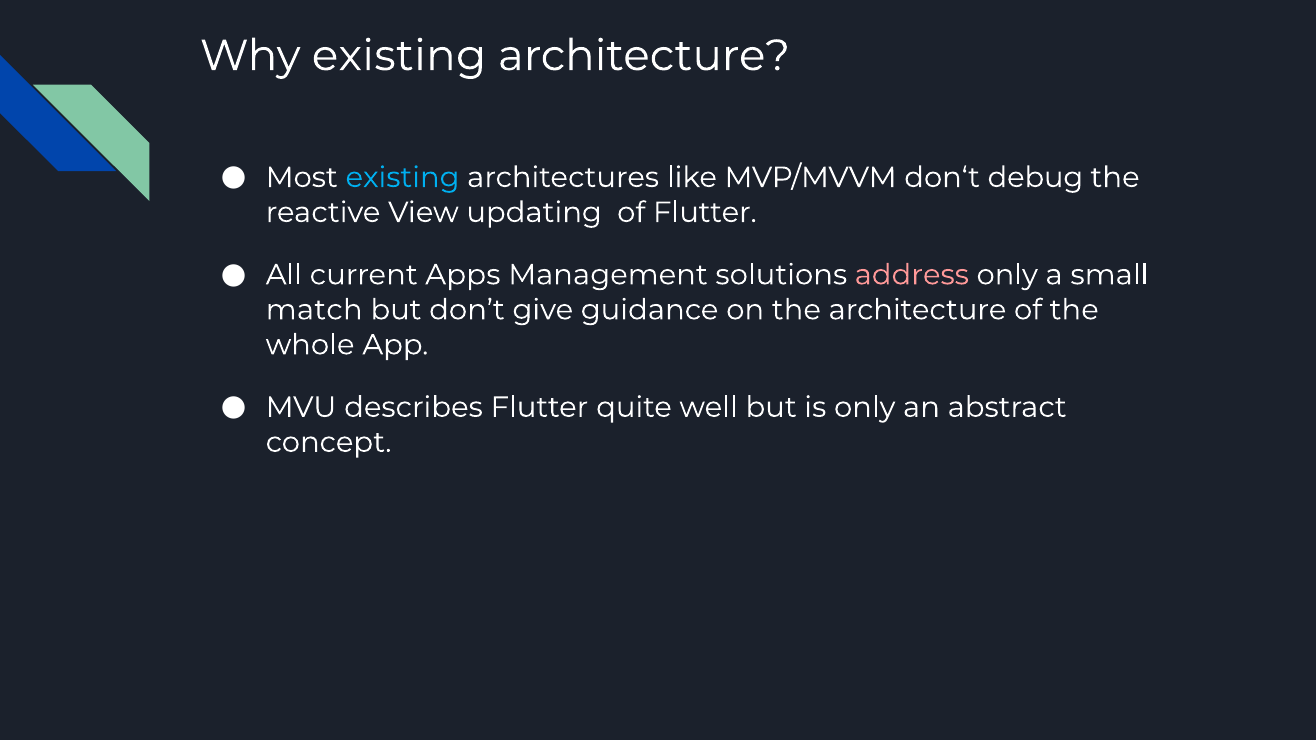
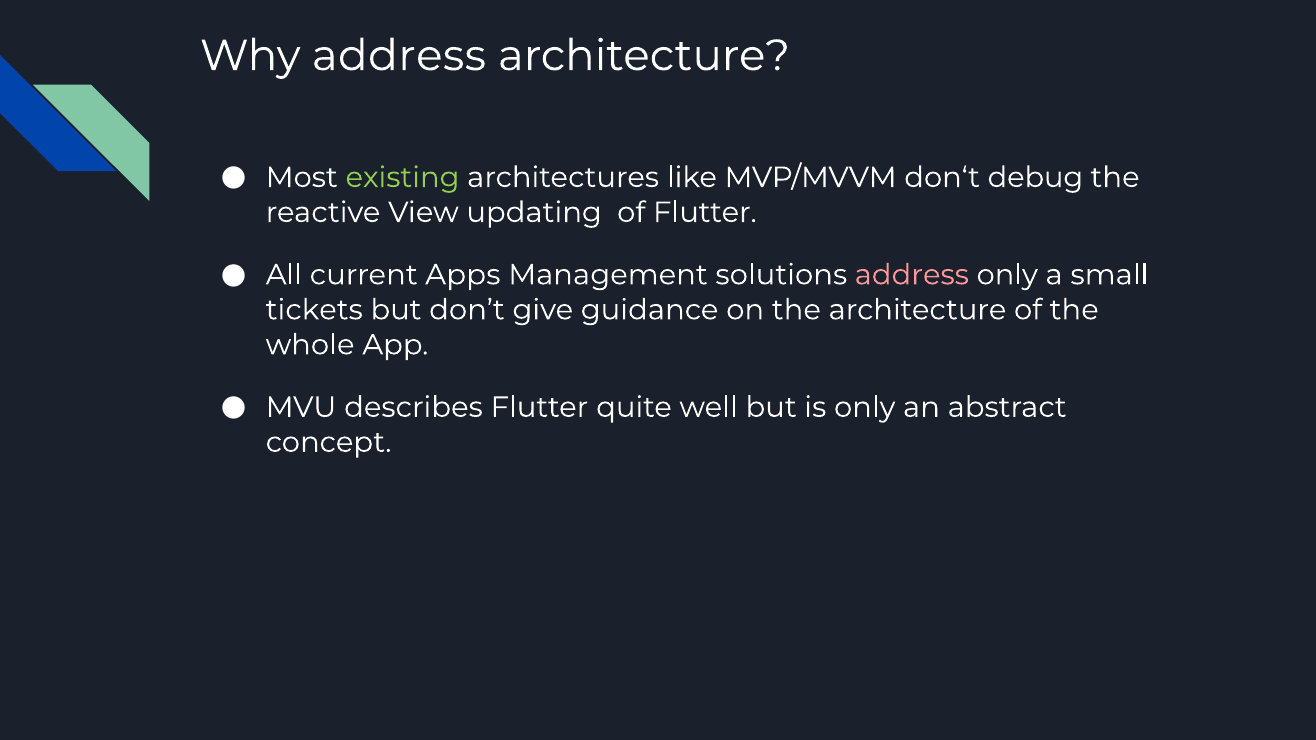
Why existing: existing -> address
existing at (403, 177) colour: light blue -> light green
match: match -> tickets
